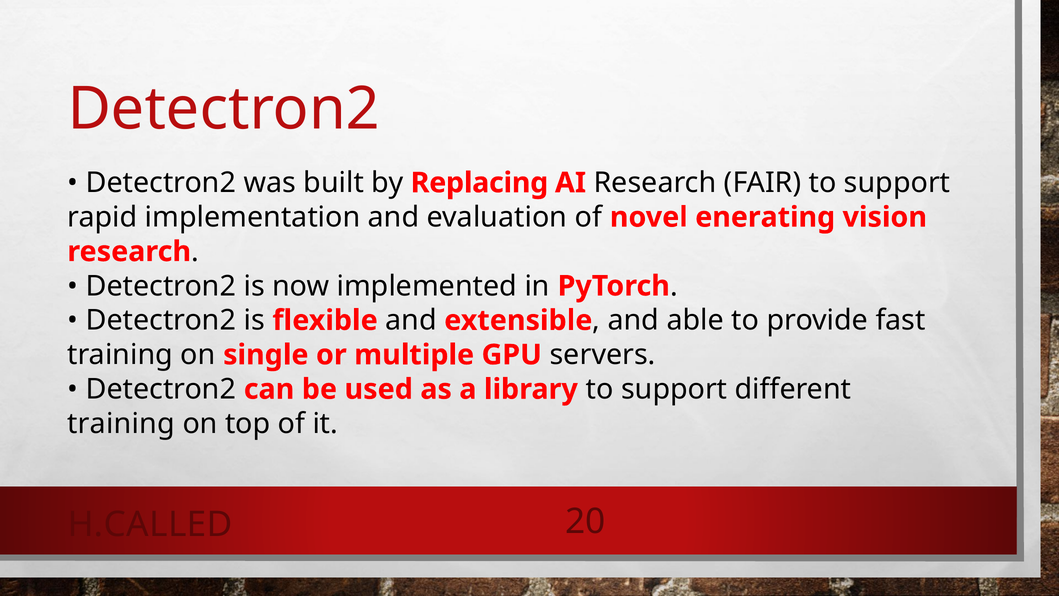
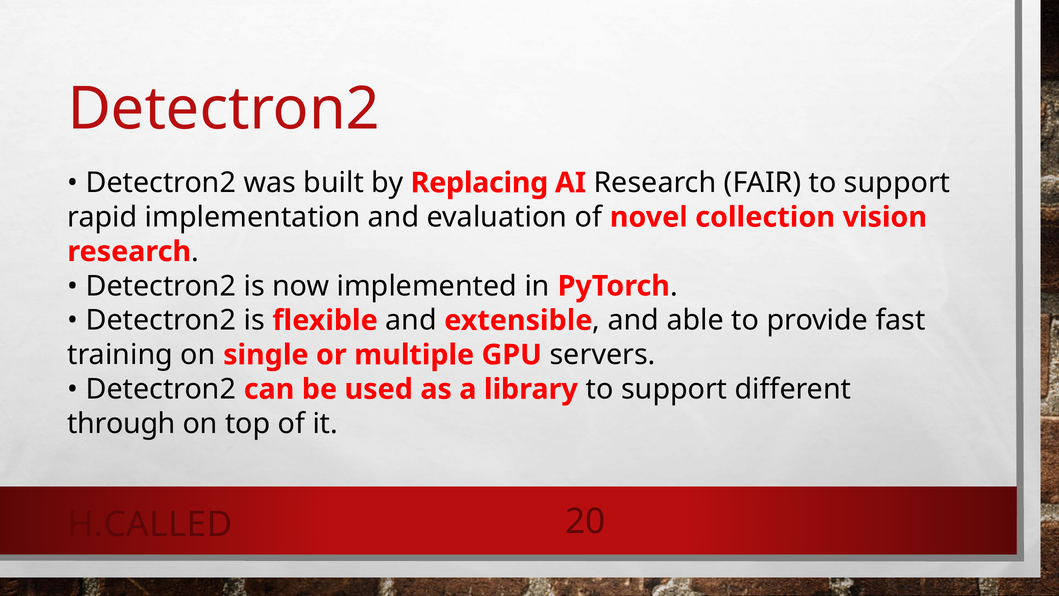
enerating: enerating -> collection
training at (121, 423): training -> through
